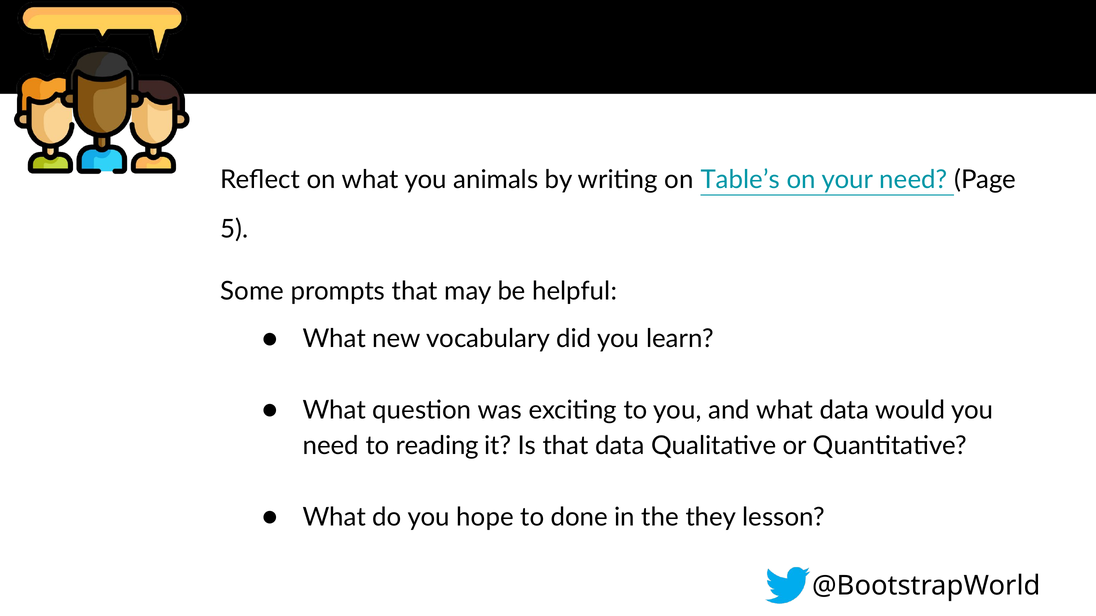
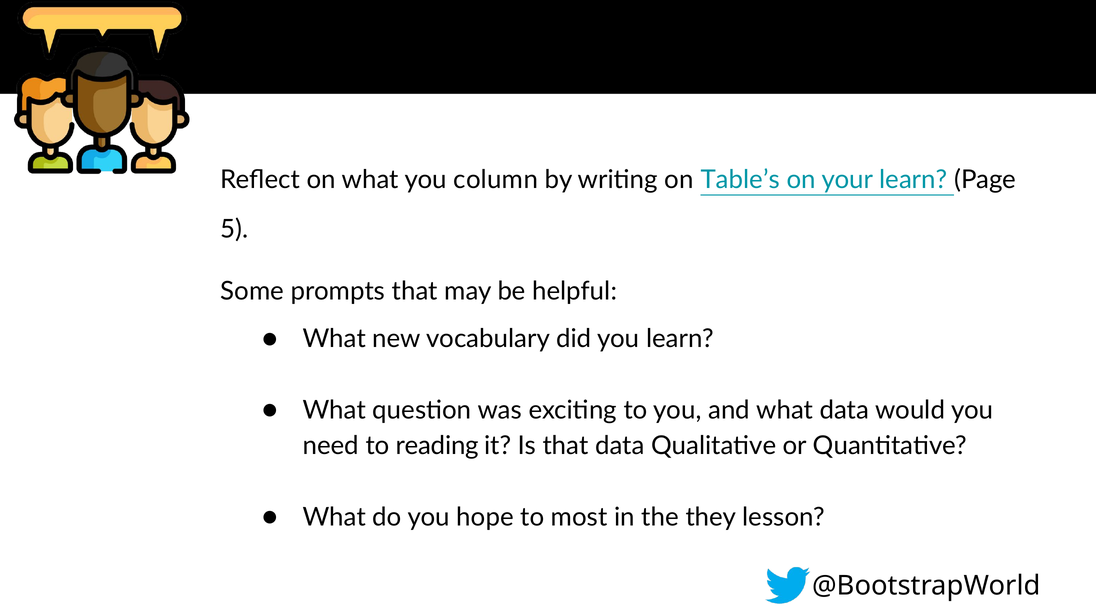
animals: animals -> column
your need: need -> learn
done: done -> most
